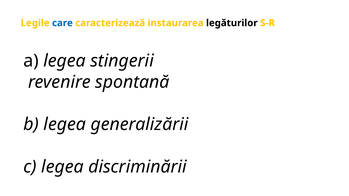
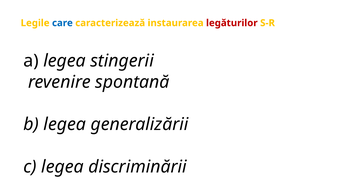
legăturilor colour: black -> red
